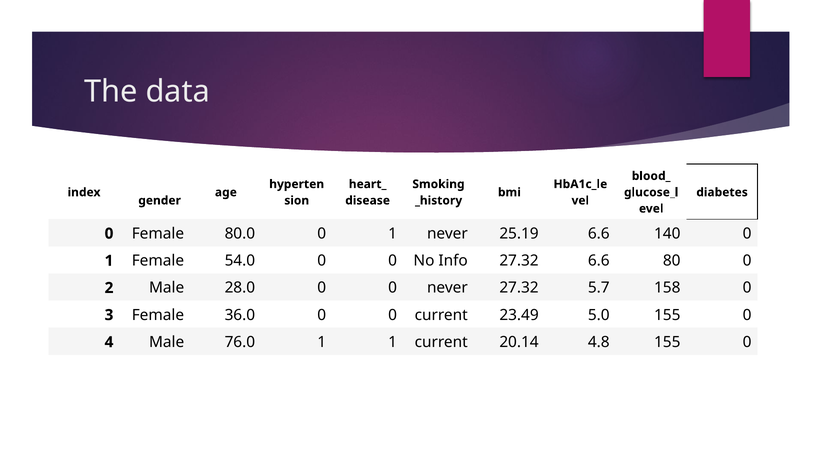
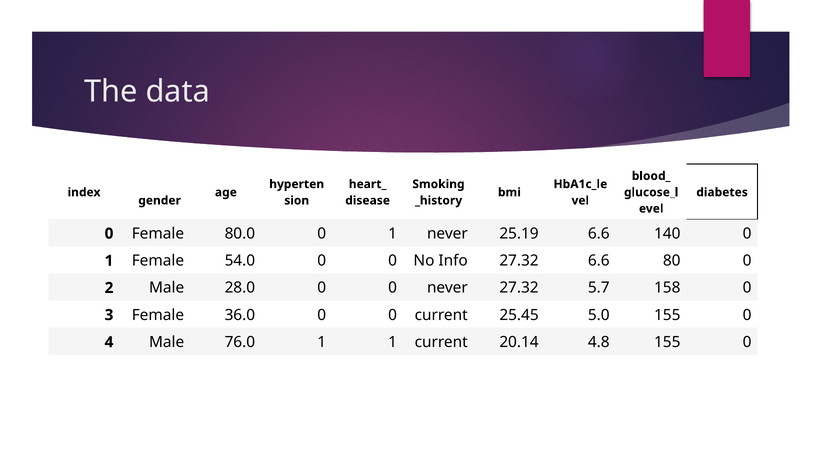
23.49: 23.49 -> 25.45
